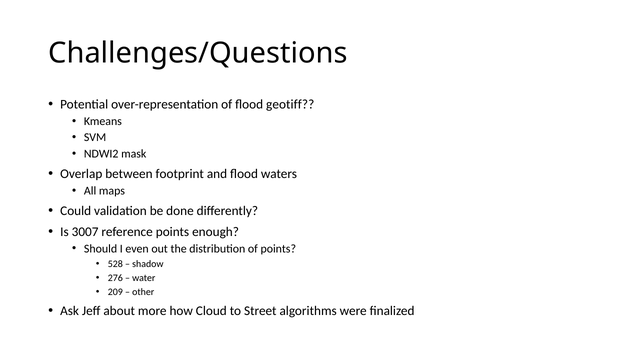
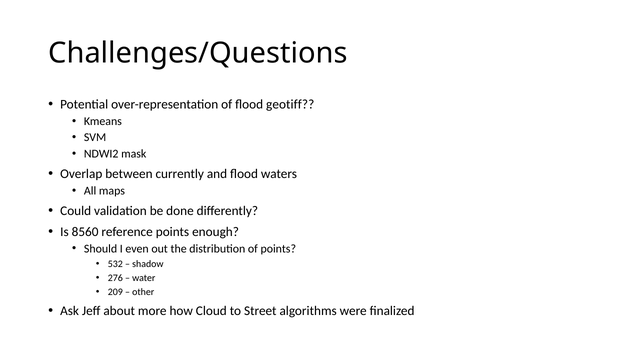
footprint: footprint -> currently
3007: 3007 -> 8560
528: 528 -> 532
